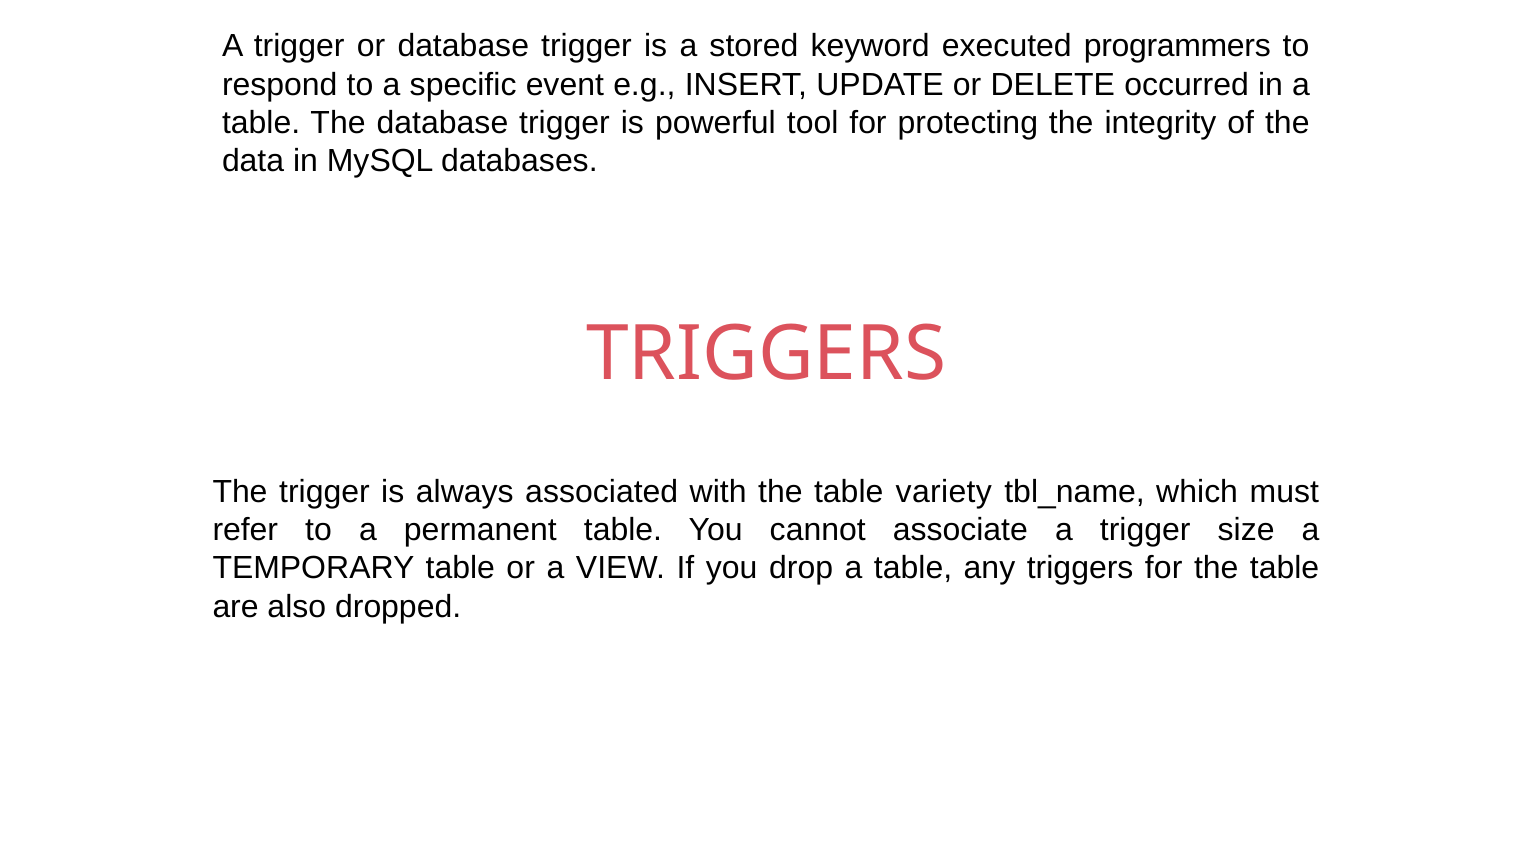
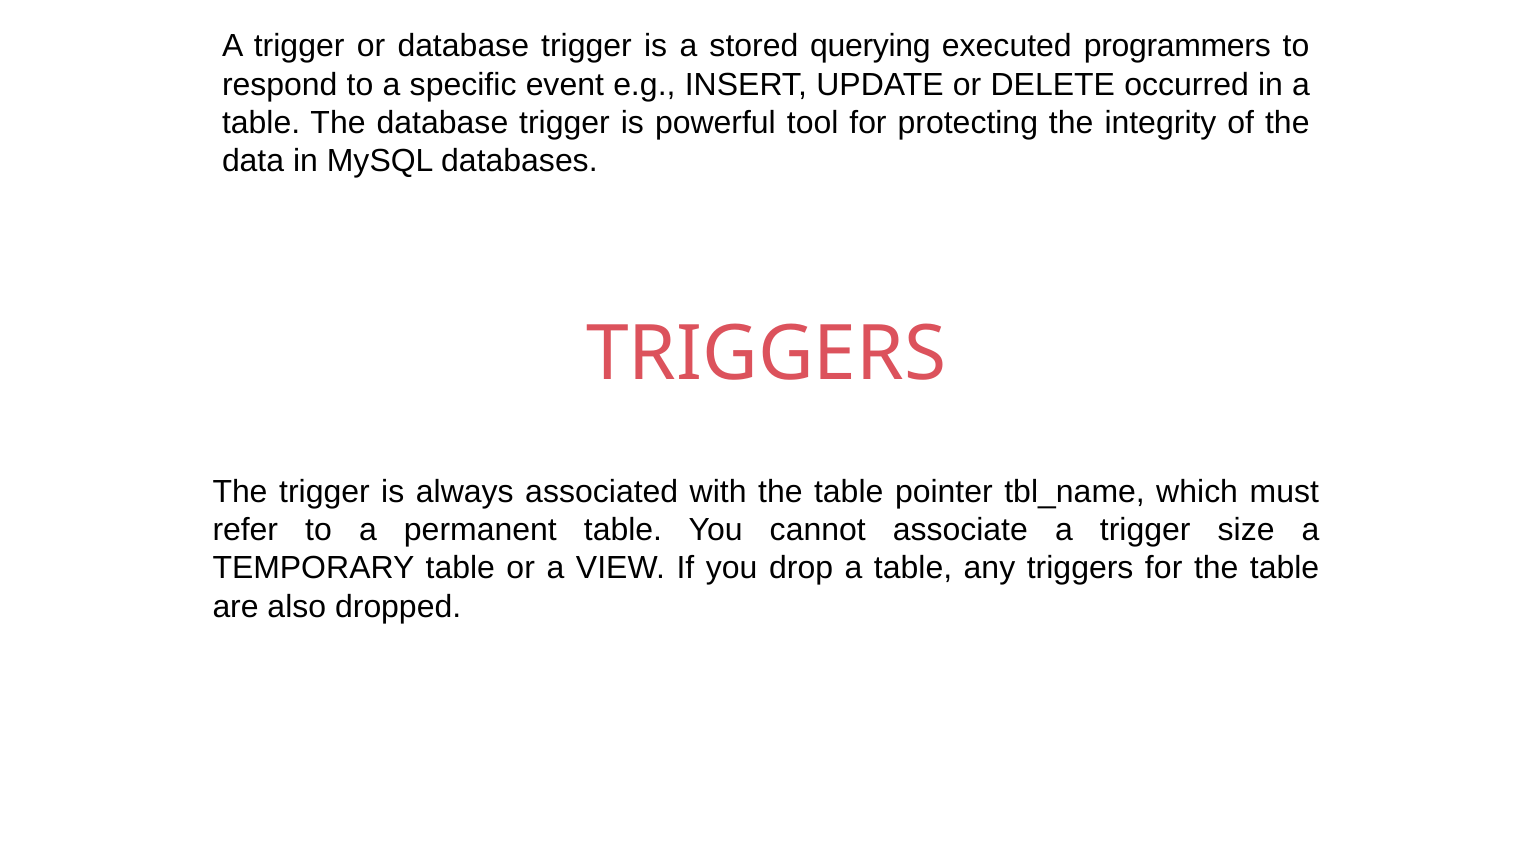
keyword: keyword -> querying
variety: variety -> pointer
